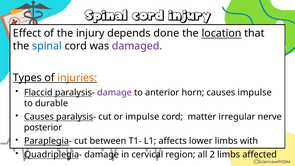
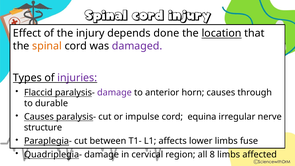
spinal colour: blue -> orange
injuries colour: orange -> purple
causes impulse: impulse -> through
matter: matter -> equina
posterior: posterior -> structure
with: with -> fuse
2: 2 -> 8
